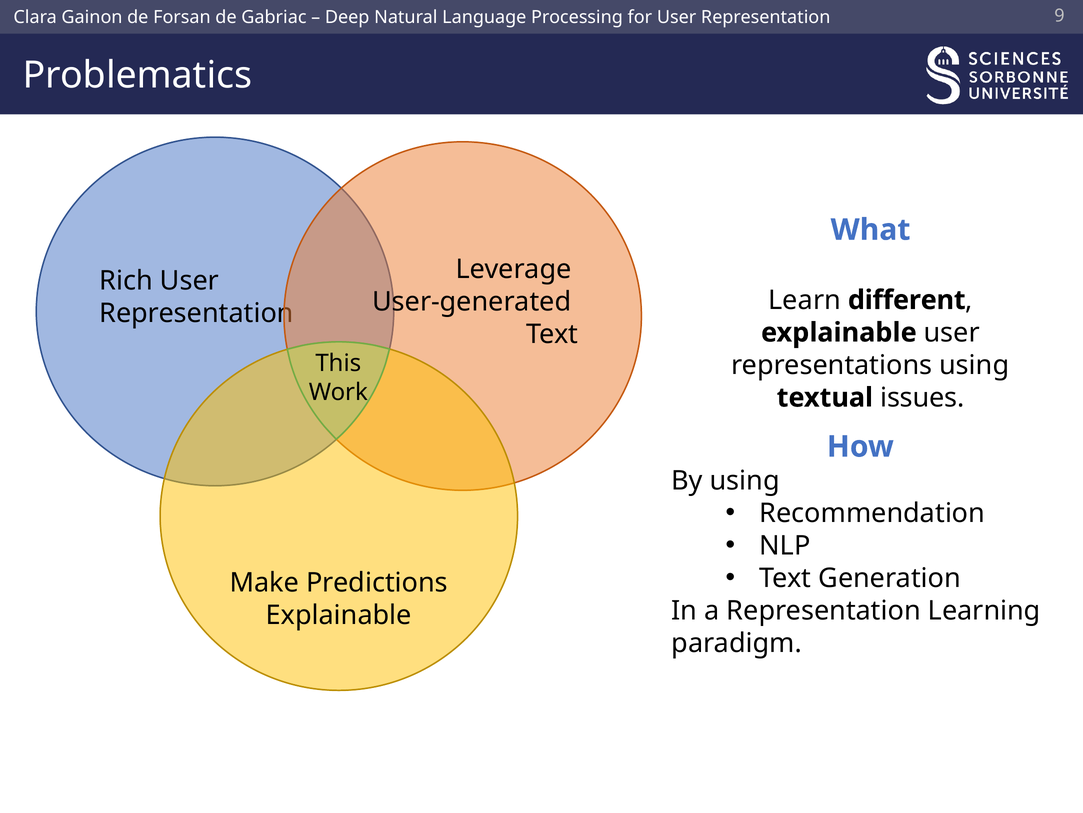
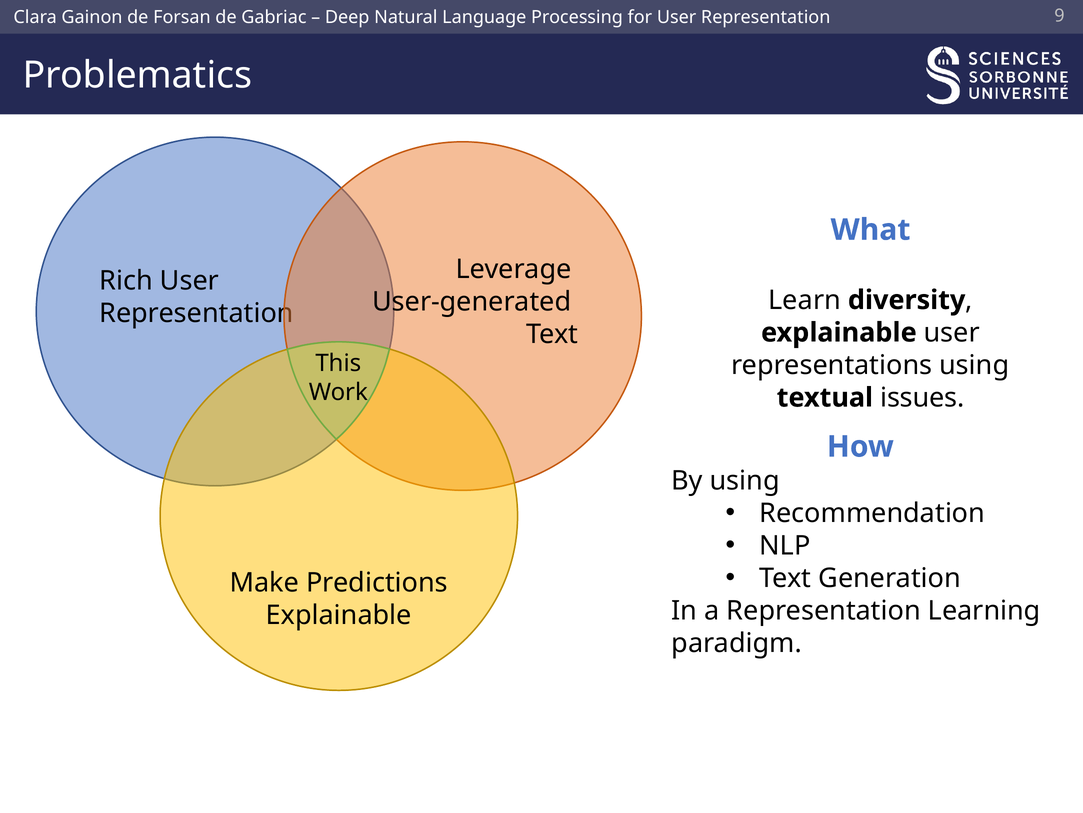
different: different -> diversity
